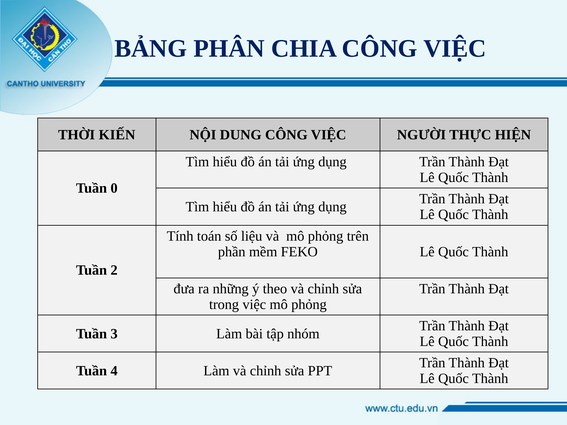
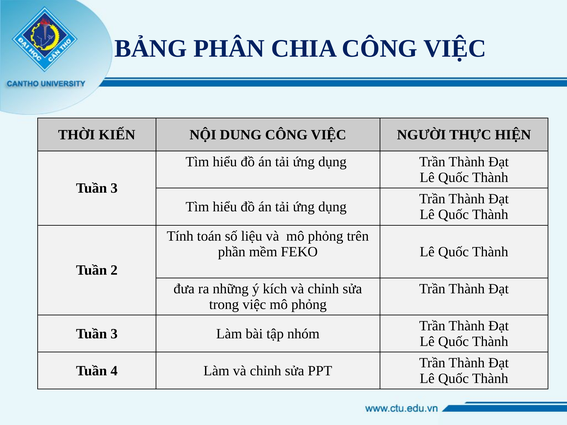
0 at (114, 188): 0 -> 3
theo: theo -> kích
